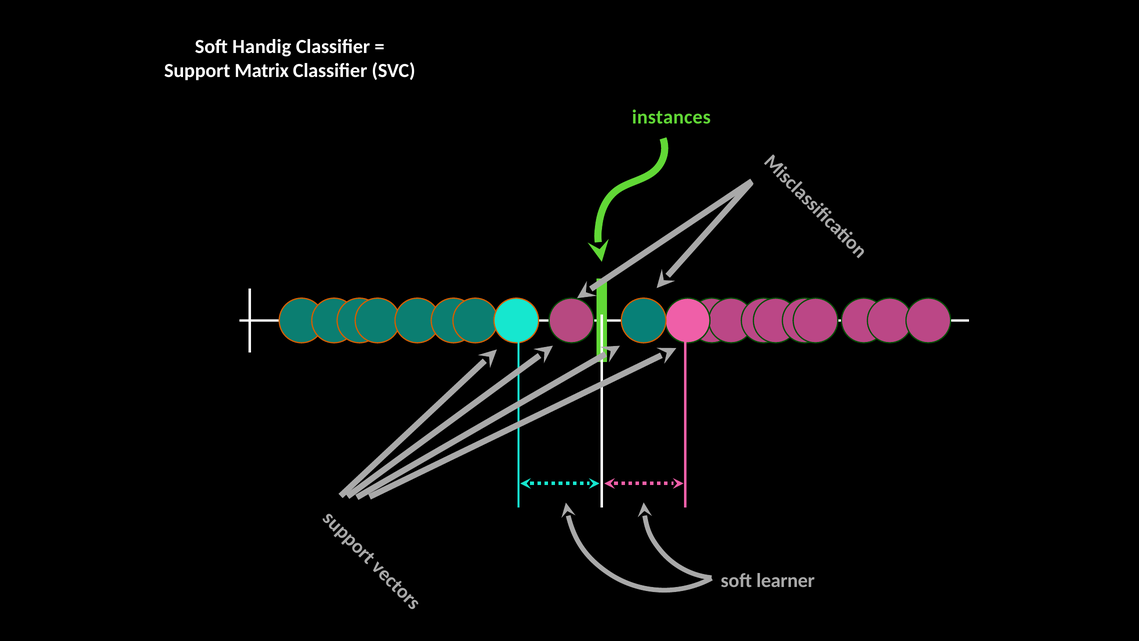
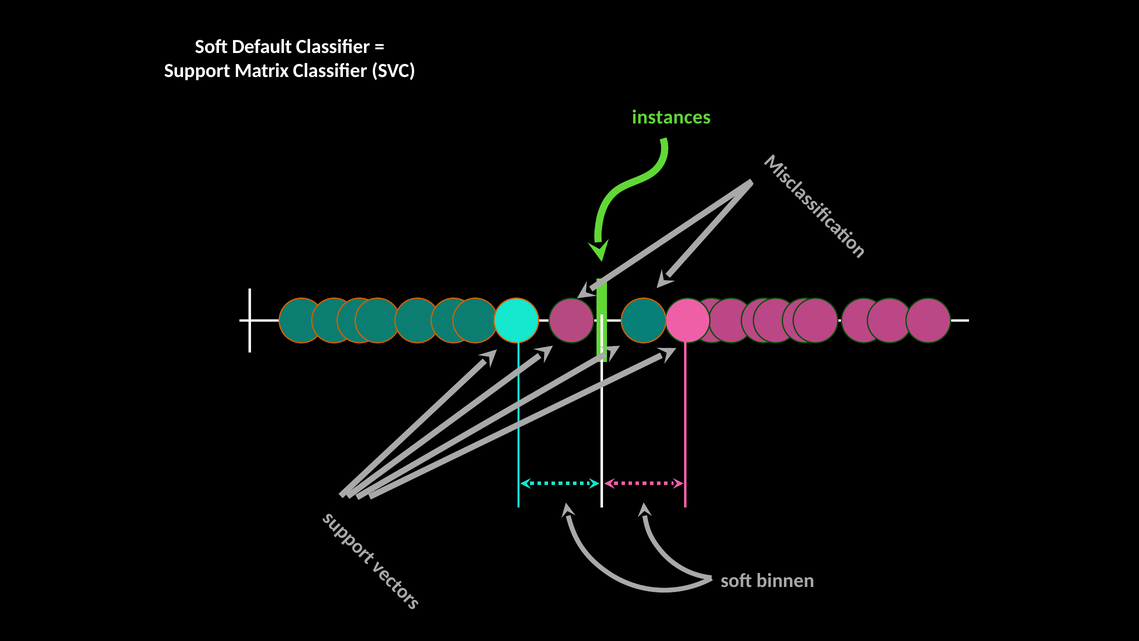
Handig: Handig -> Default
learner: learner -> binnen
